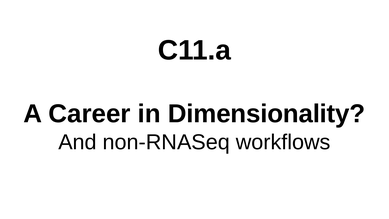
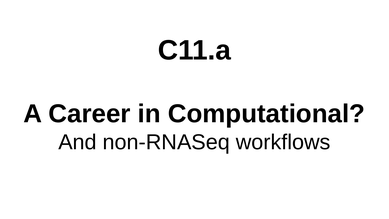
Dimensionality: Dimensionality -> Computational
